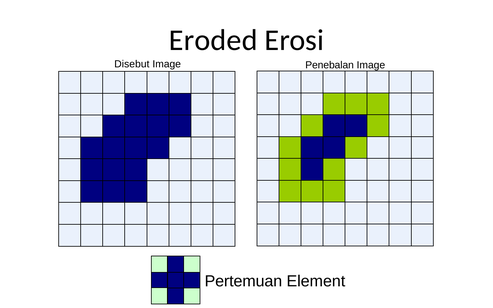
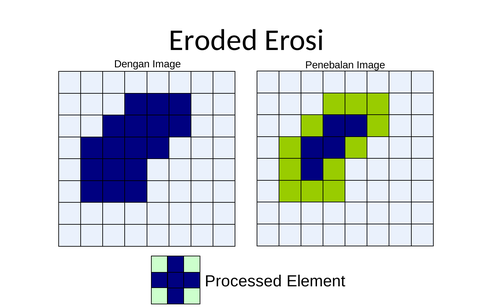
Disebut: Disebut -> Dengan
Pertemuan: Pertemuan -> Processed
